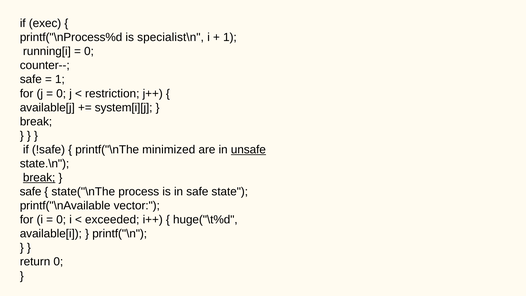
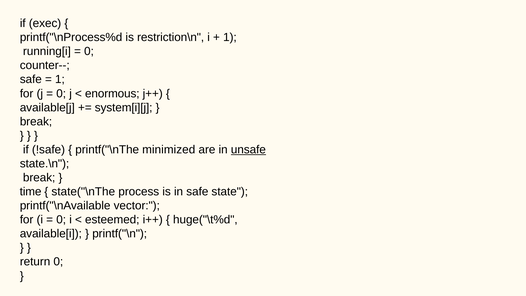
specialist\n: specialist\n -> restriction\n
restriction: restriction -> enormous
break at (39, 178) underline: present -> none
safe at (31, 192): safe -> time
exceeded: exceeded -> esteemed
